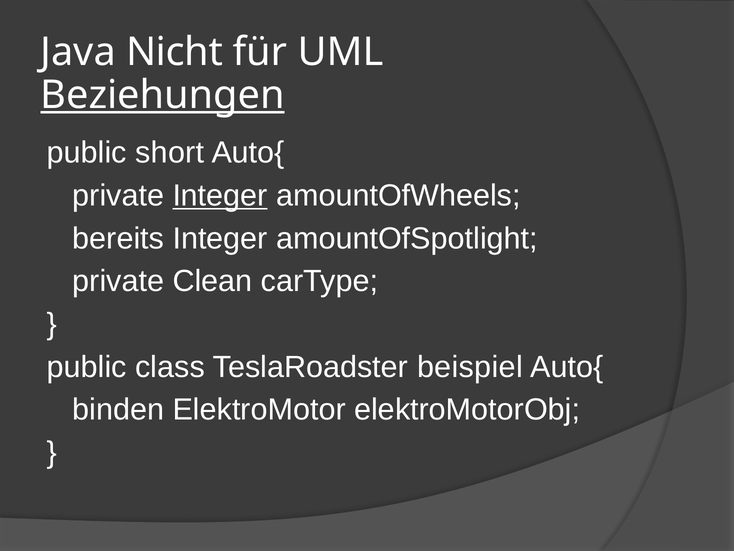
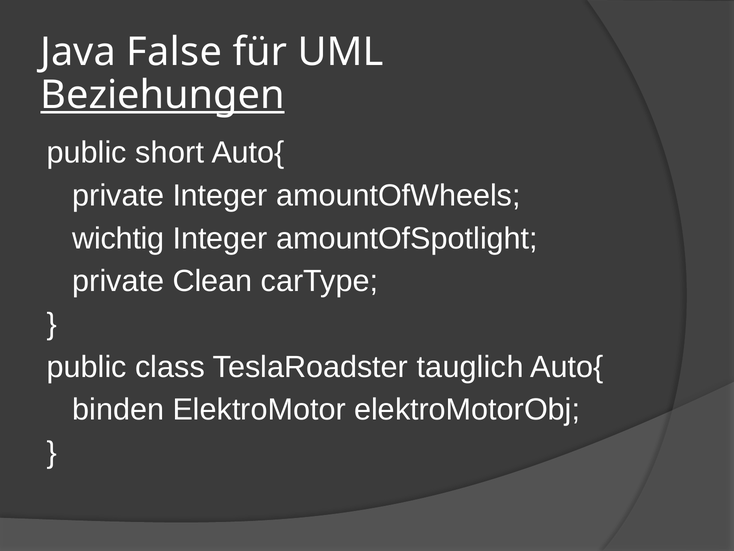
Nicht: Nicht -> False
Integer at (220, 195) underline: present -> none
bereits: bereits -> wichtig
beispiel: beispiel -> tauglich
